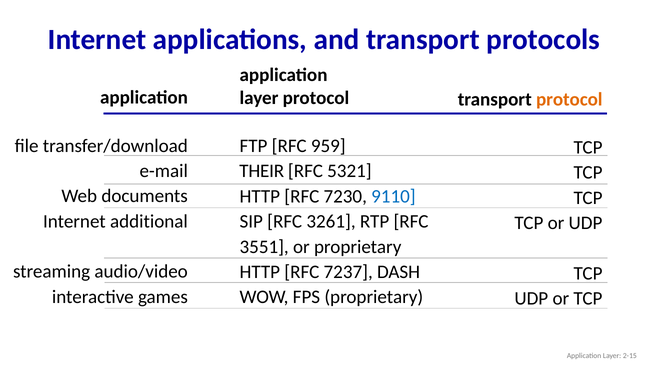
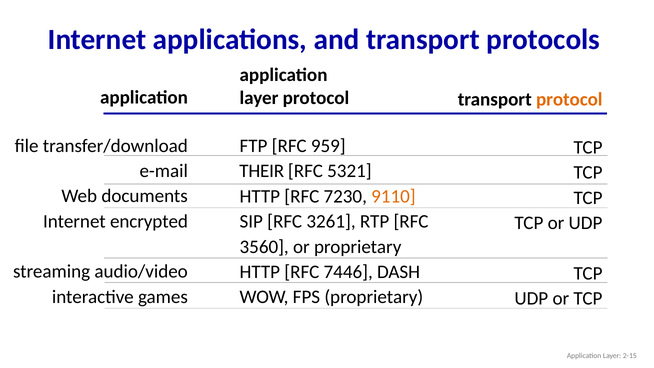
9110 colour: blue -> orange
additional: additional -> encrypted
3551: 3551 -> 3560
7237: 7237 -> 7446
